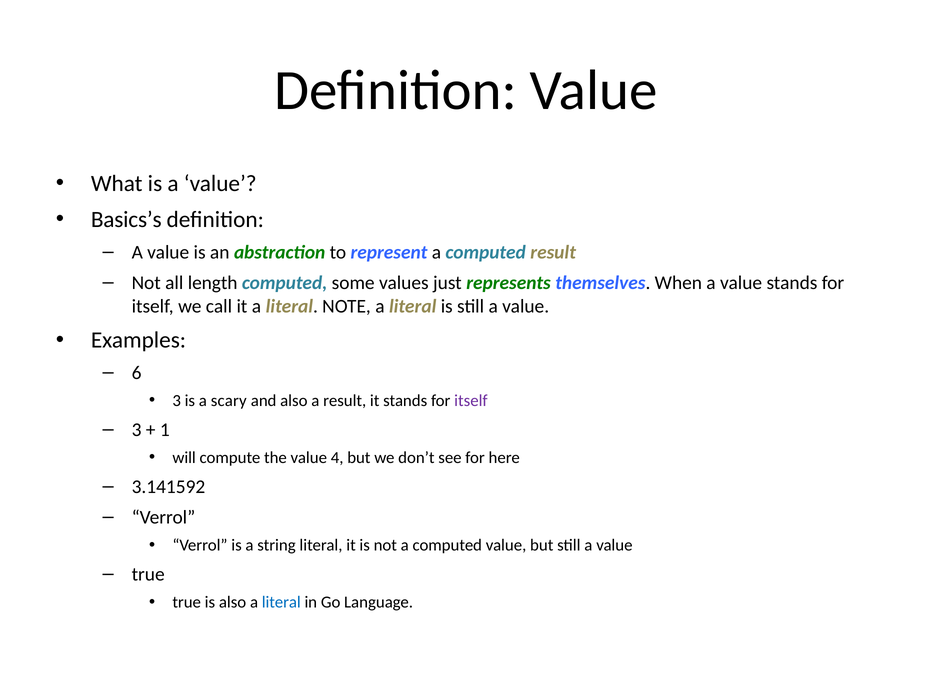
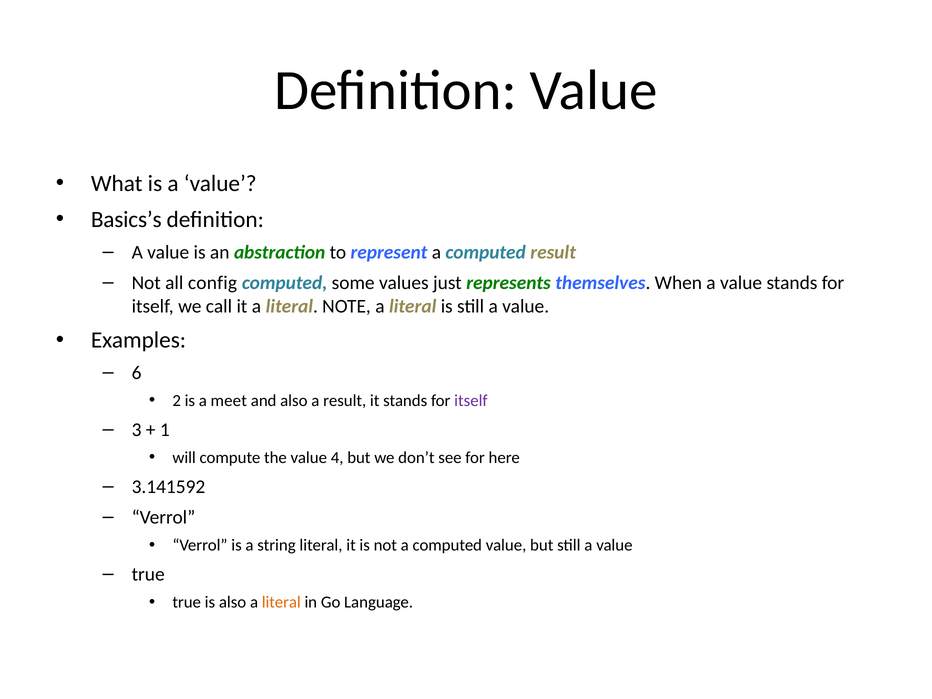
length: length -> config
3 at (177, 401): 3 -> 2
scary: scary -> meet
literal at (281, 602) colour: blue -> orange
